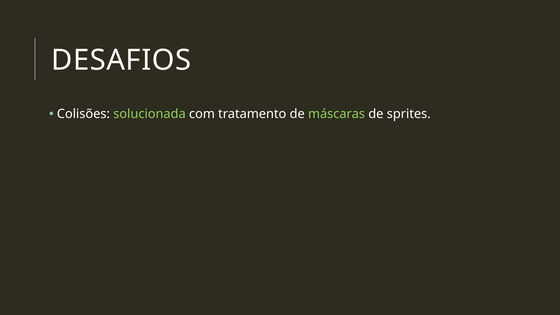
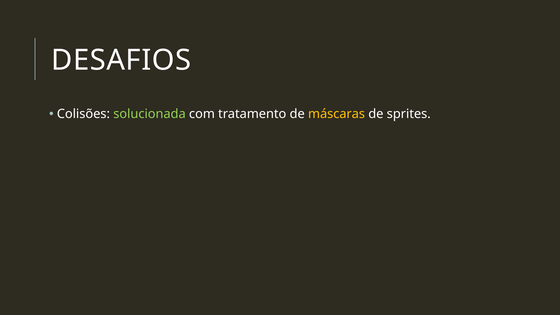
máscaras colour: light green -> yellow
